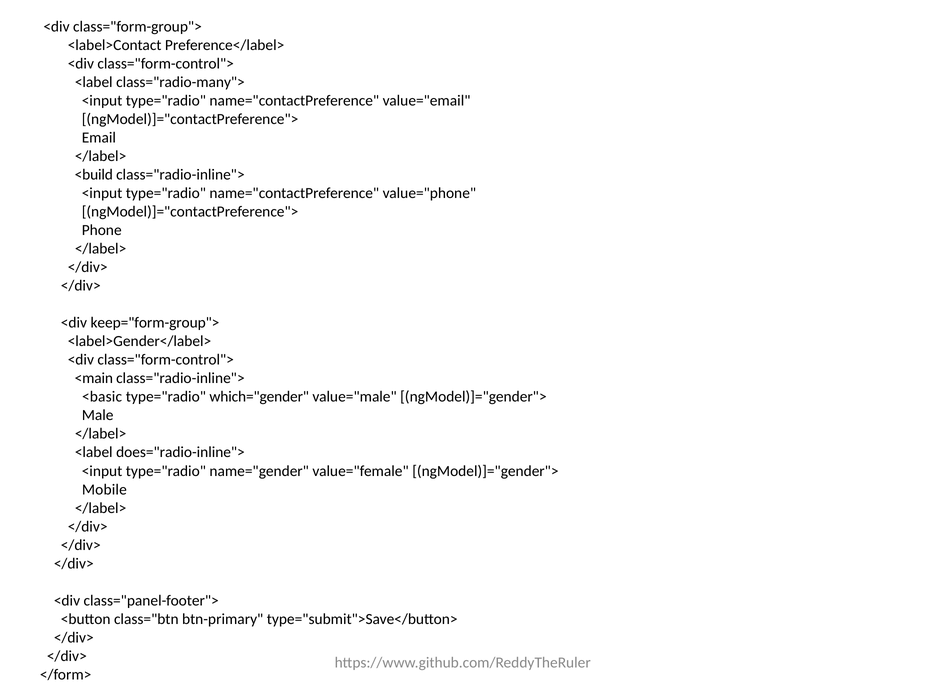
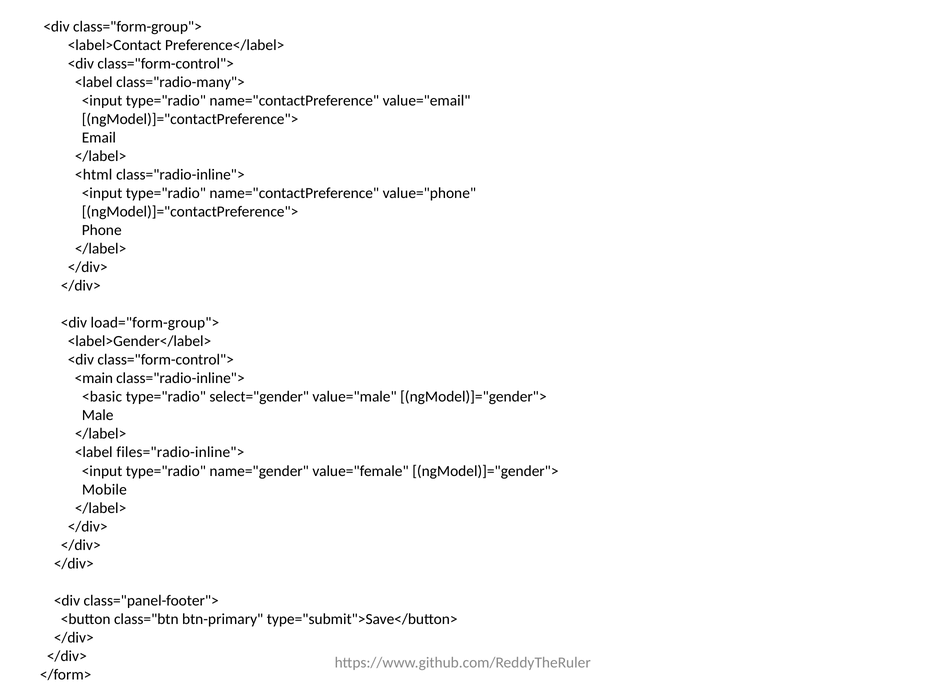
<build: <build -> <html
keep="form-group">: keep="form-group"> -> load="form-group">
which="gender: which="gender -> select="gender
does="radio-inline">: does="radio-inline"> -> files="radio-inline">
